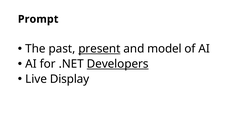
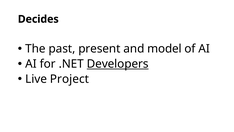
Prompt: Prompt -> Decides
present underline: present -> none
Display: Display -> Project
